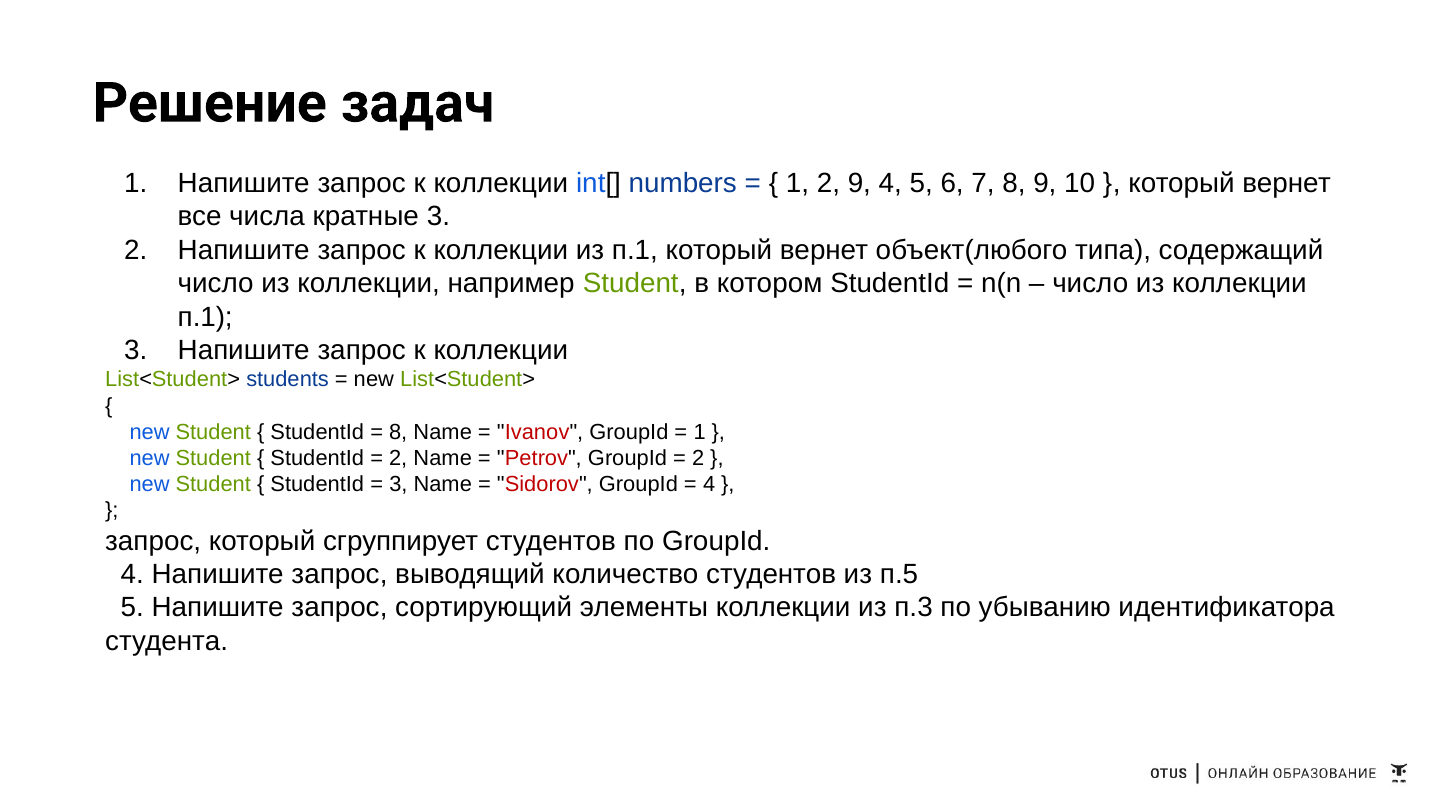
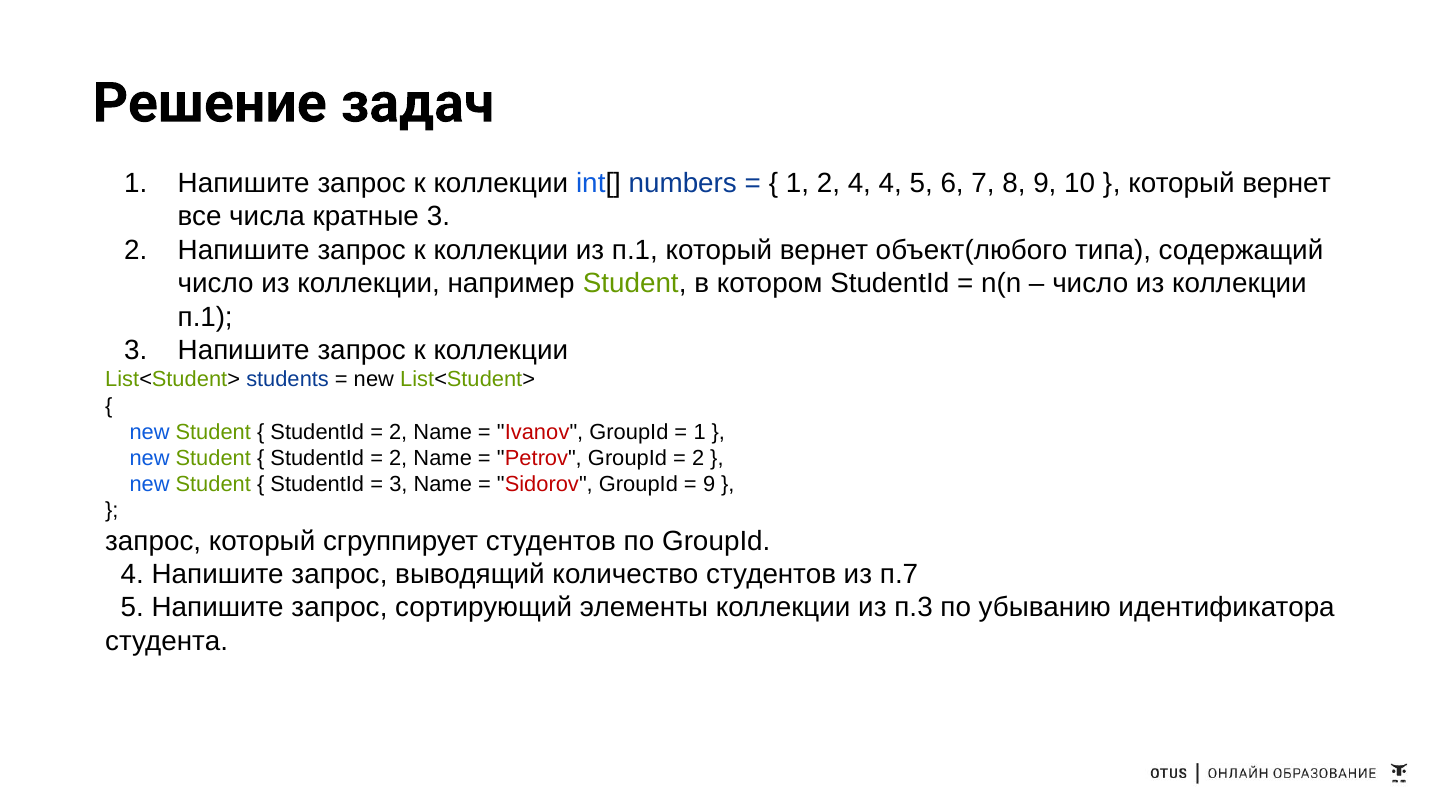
2 9: 9 -> 4
8 at (398, 432): 8 -> 2
4 at (709, 485): 4 -> 9
п.5: п.5 -> п.7
